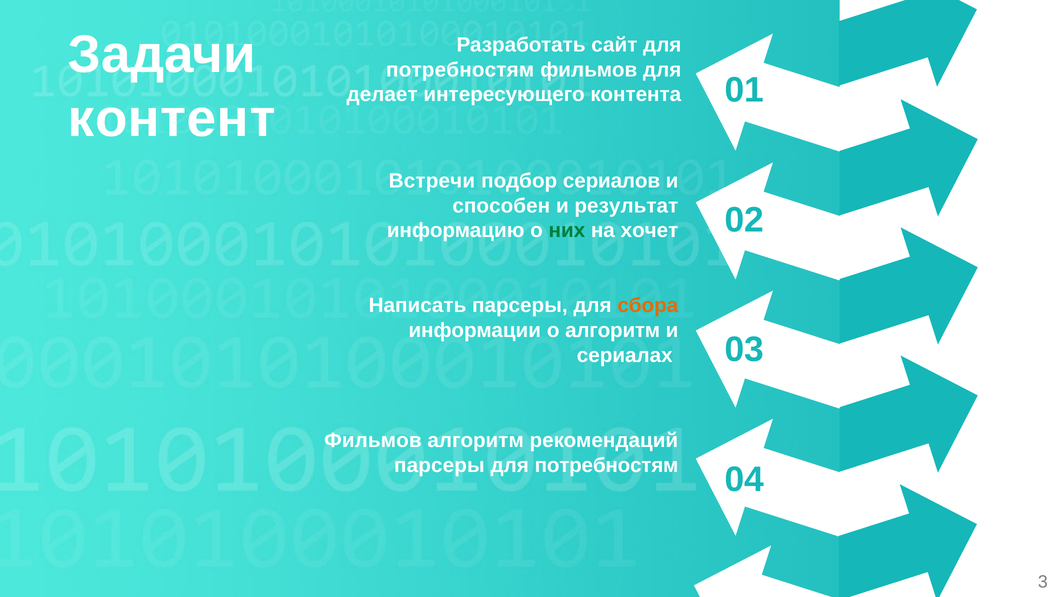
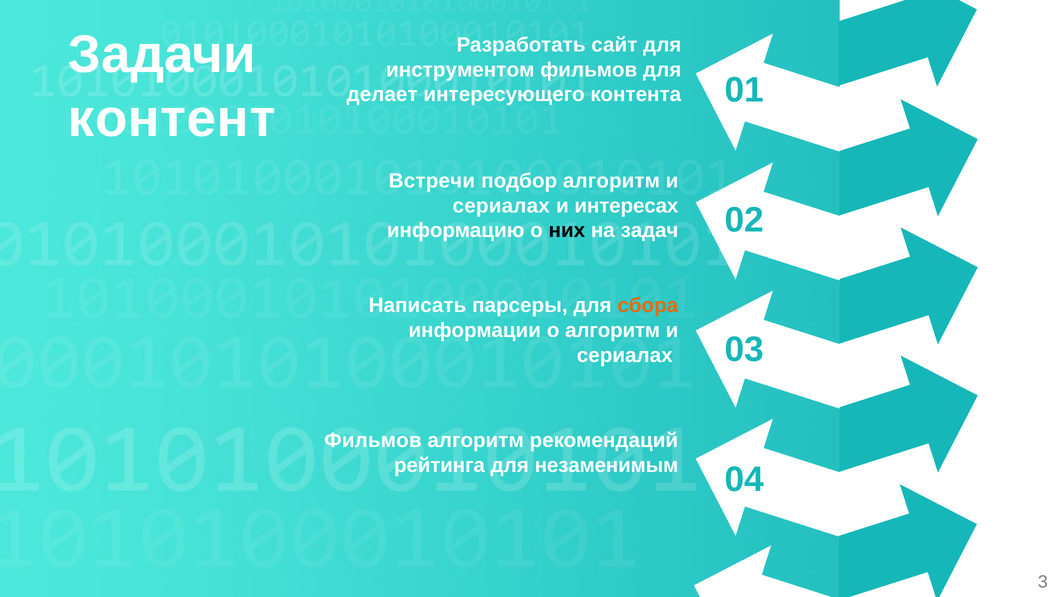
потребностям at (460, 70): потребностям -> инструментом
подбор сериалов: сериалов -> алгоритм
способен at (501, 206): способен -> сериалах
результат: результат -> интересах
них colour: green -> black
хочет: хочет -> задач
парсеры at (439, 465): парсеры -> рейтинга
потребностям at (606, 465): потребностям -> незаменимым
